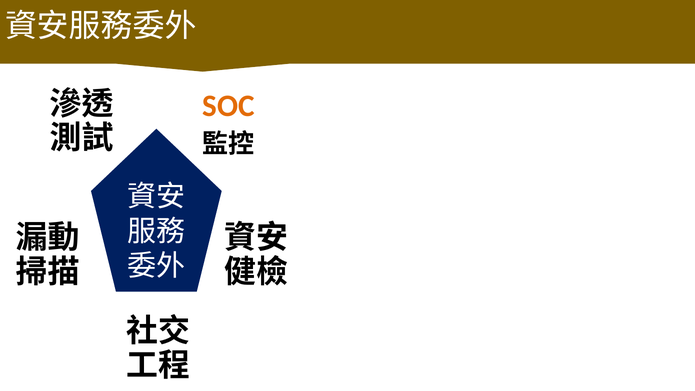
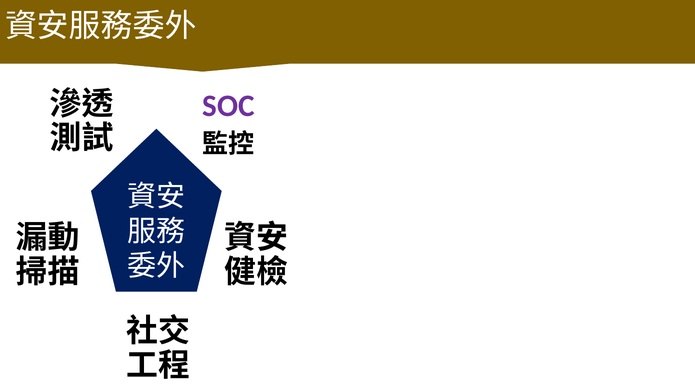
SOC colour: orange -> purple
